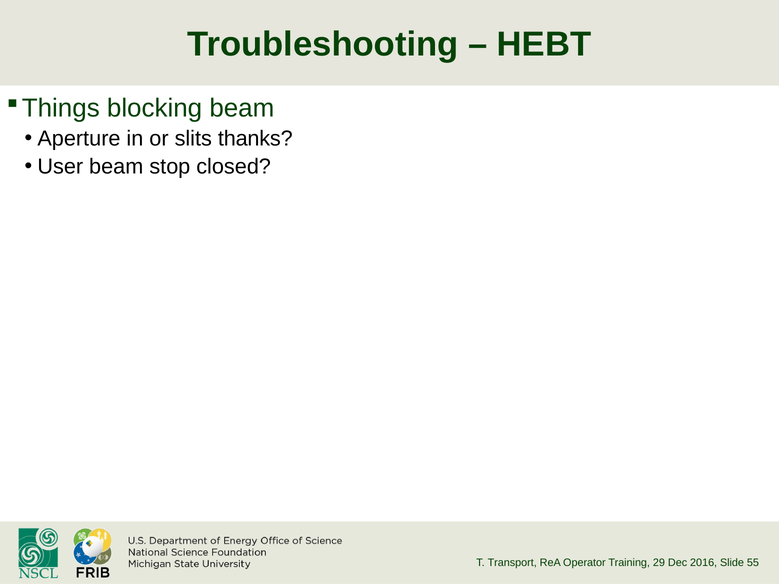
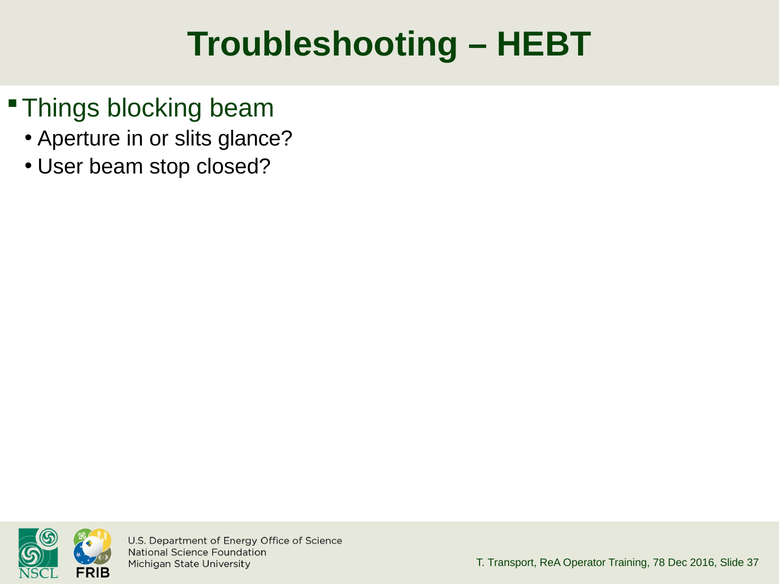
thanks: thanks -> glance
29: 29 -> 78
55: 55 -> 37
